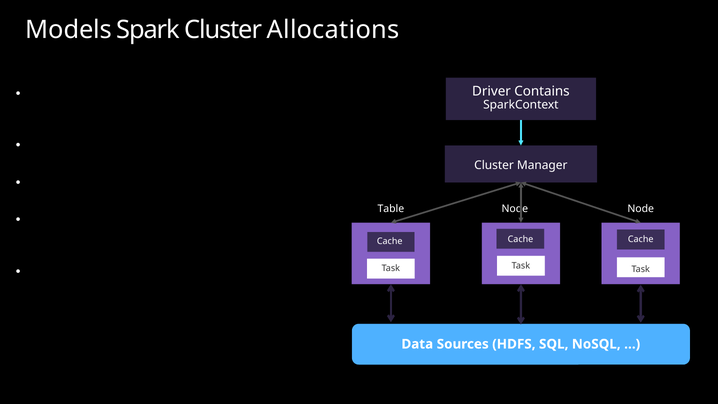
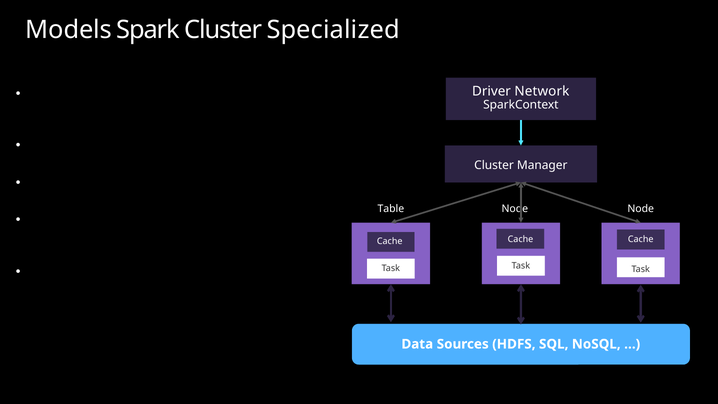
Allocations: Allocations -> Specialized
Contains: Contains -> Network
